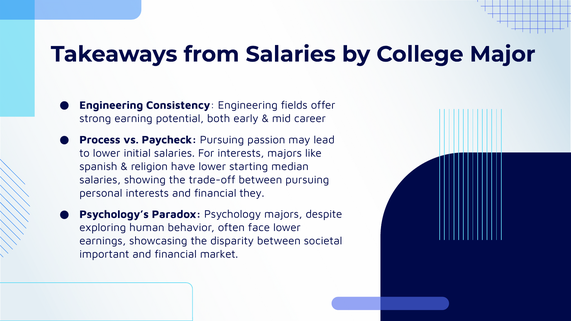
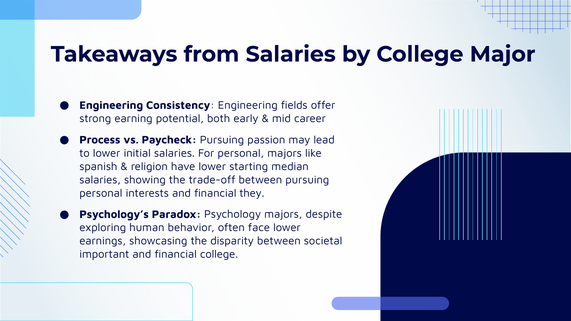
For interests: interests -> personal
financial market: market -> college
